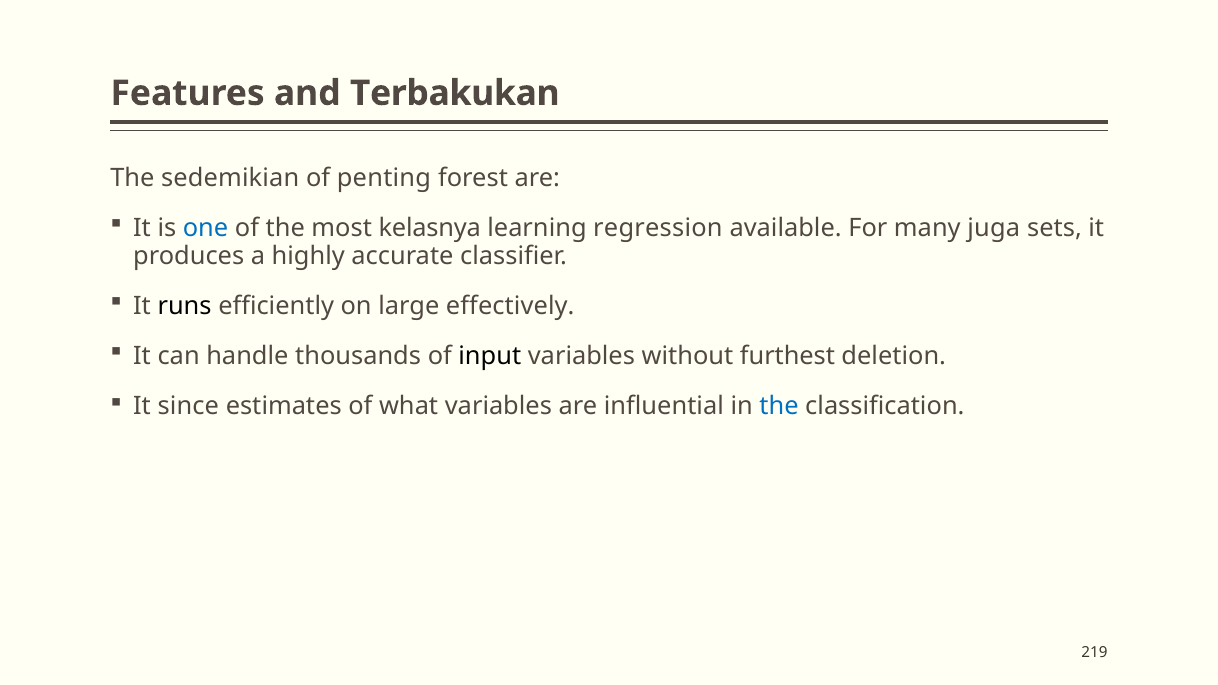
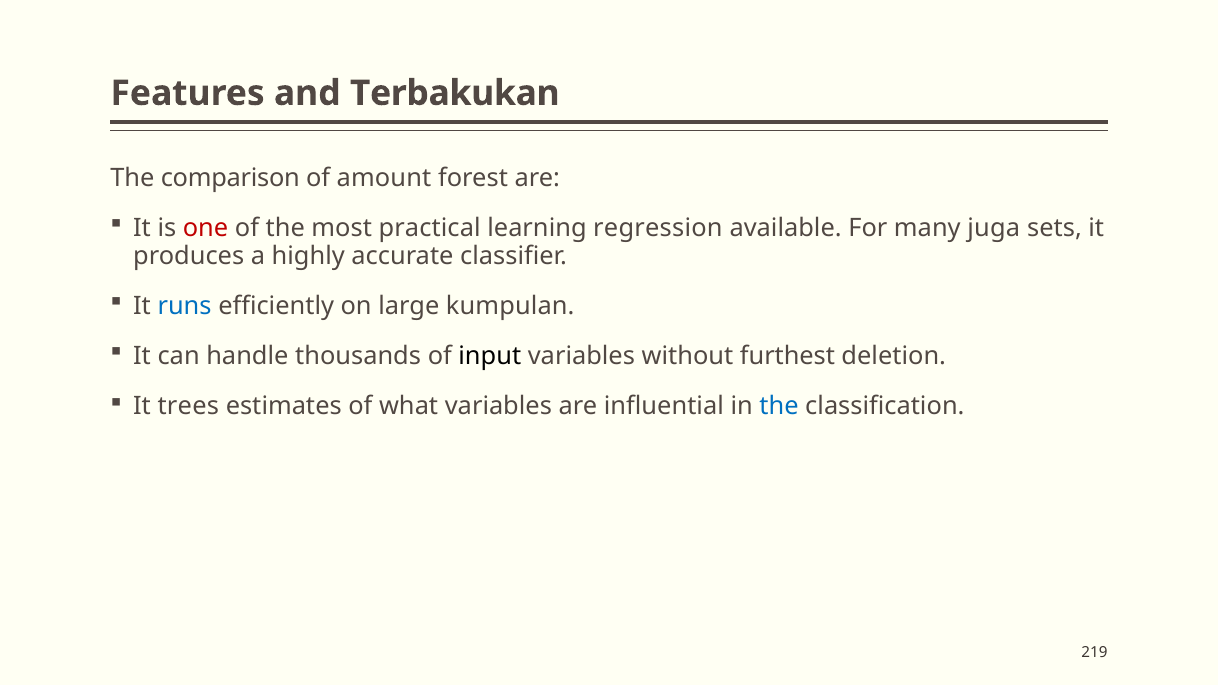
sedemikian: sedemikian -> comparison
penting: penting -> amount
one colour: blue -> red
kelasnya: kelasnya -> practical
runs colour: black -> blue
effectively: effectively -> kumpulan
since: since -> trees
